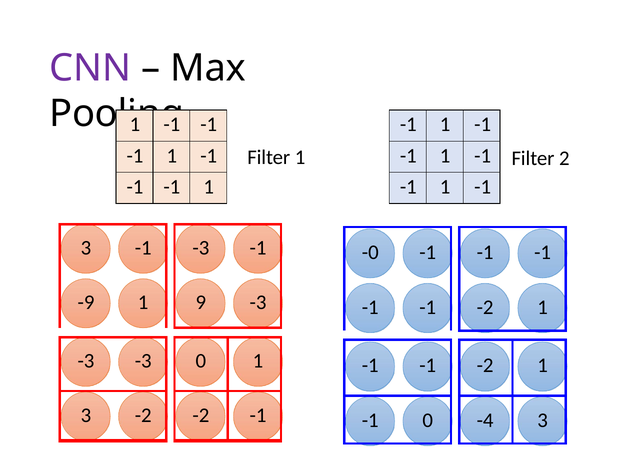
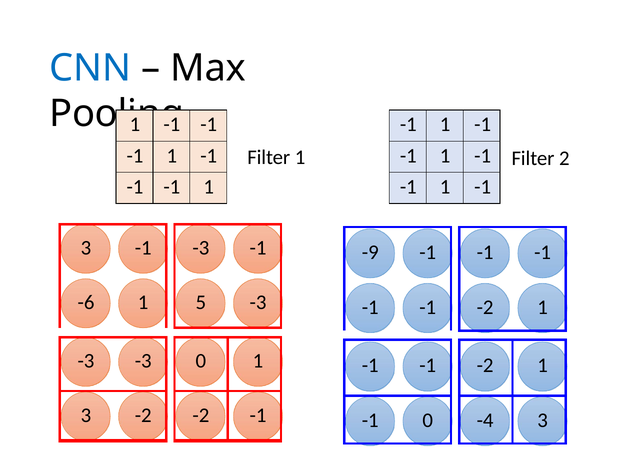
CNN colour: purple -> blue
-0: -0 -> -9
-9: -9 -> -6
9: 9 -> 5
